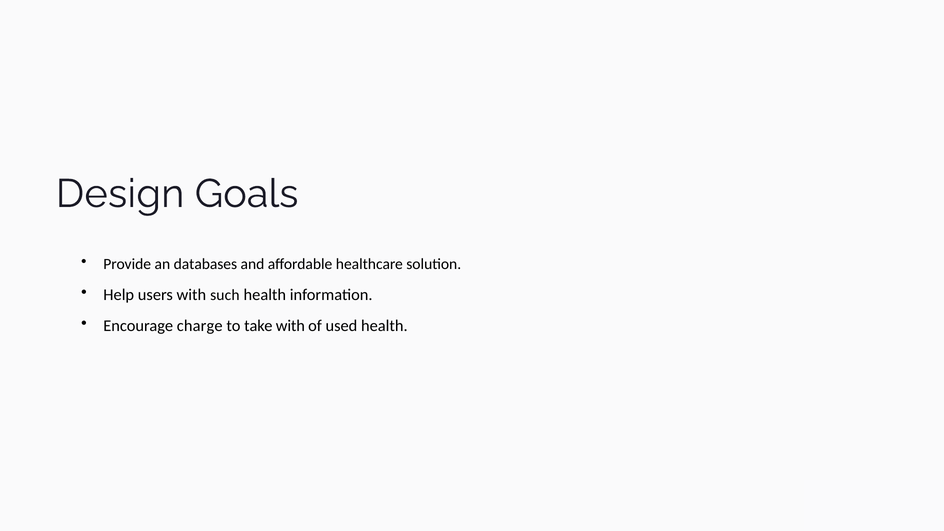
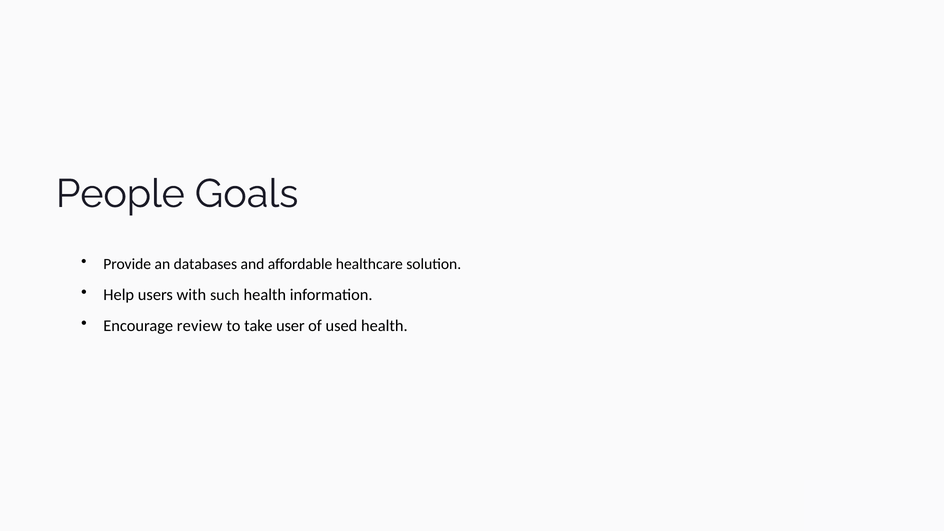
Design: Design -> People
charge: charge -> review
take with: with -> user
